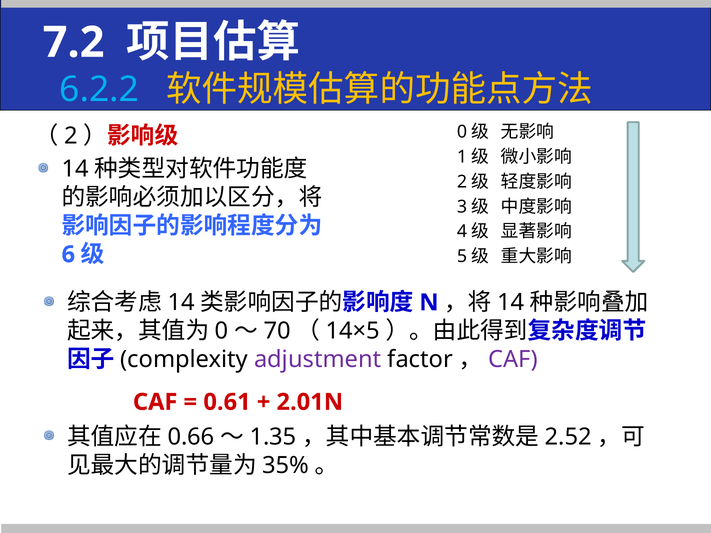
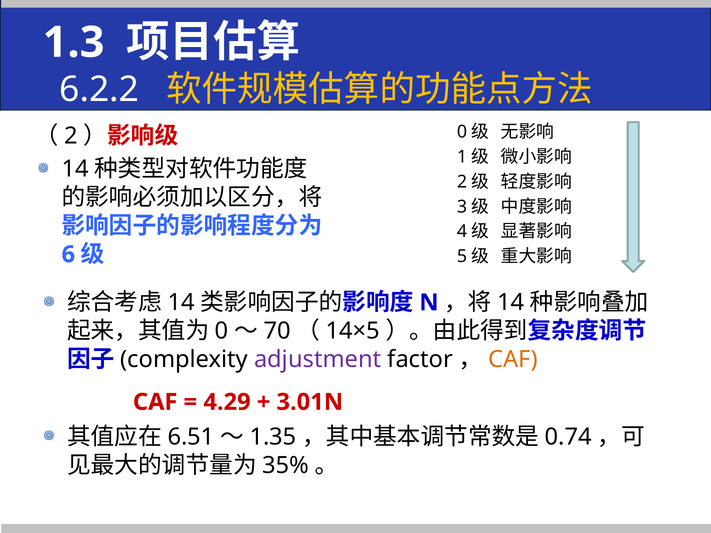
7.2: 7.2 -> 1.3
6.2.2 colour: light blue -> white
CAF at (513, 360) colour: purple -> orange
0.61: 0.61 -> 4.29
2.01N: 2.01N -> 3.01N
0.66: 0.66 -> 6.51
2.52: 2.52 -> 0.74
